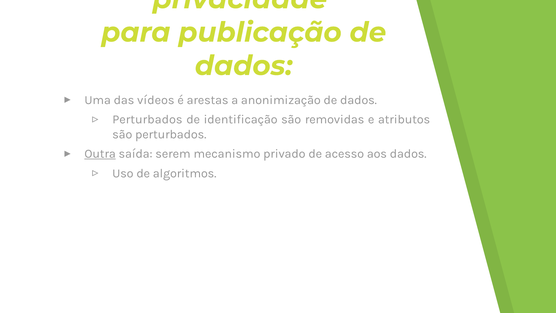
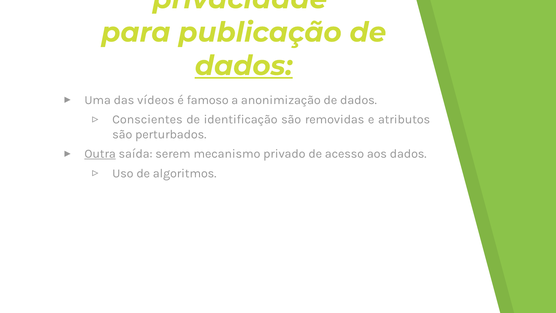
dados at (244, 66) underline: none -> present
arestas: arestas -> famoso
Perturbados at (147, 119): Perturbados -> Conscientes
